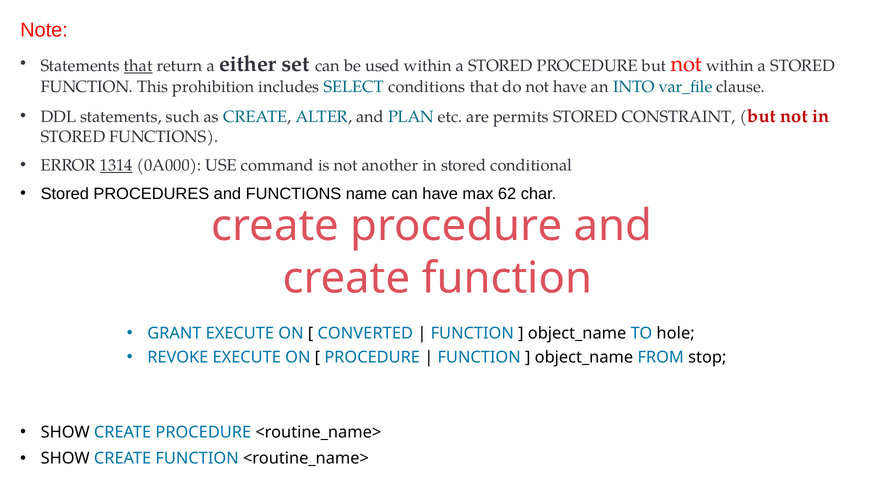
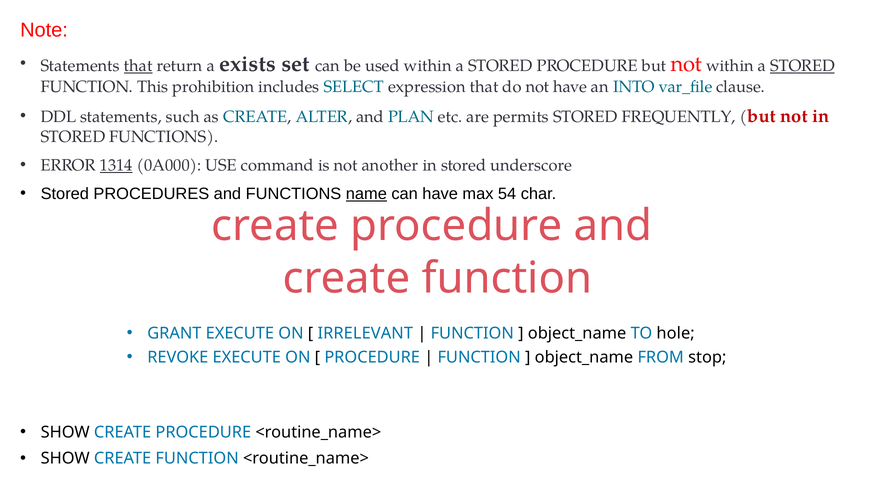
either: either -> exists
STORED at (803, 66) underline: none -> present
conditions: conditions -> expression
CONSTRAINT: CONSTRAINT -> FREQUENTLY
conditional: conditional -> underscore
name underline: none -> present
62: 62 -> 54
CONVERTED: CONVERTED -> IRRELEVANT
